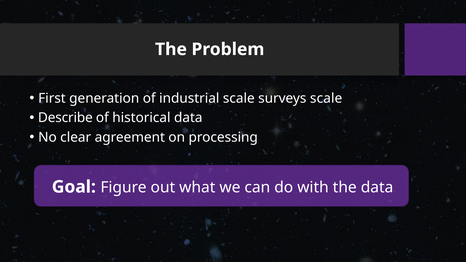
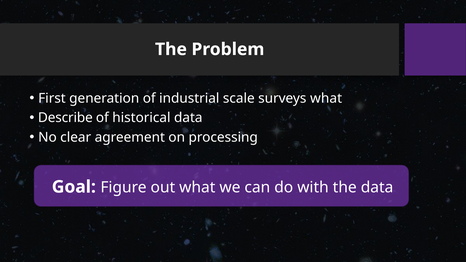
surveys scale: scale -> what
